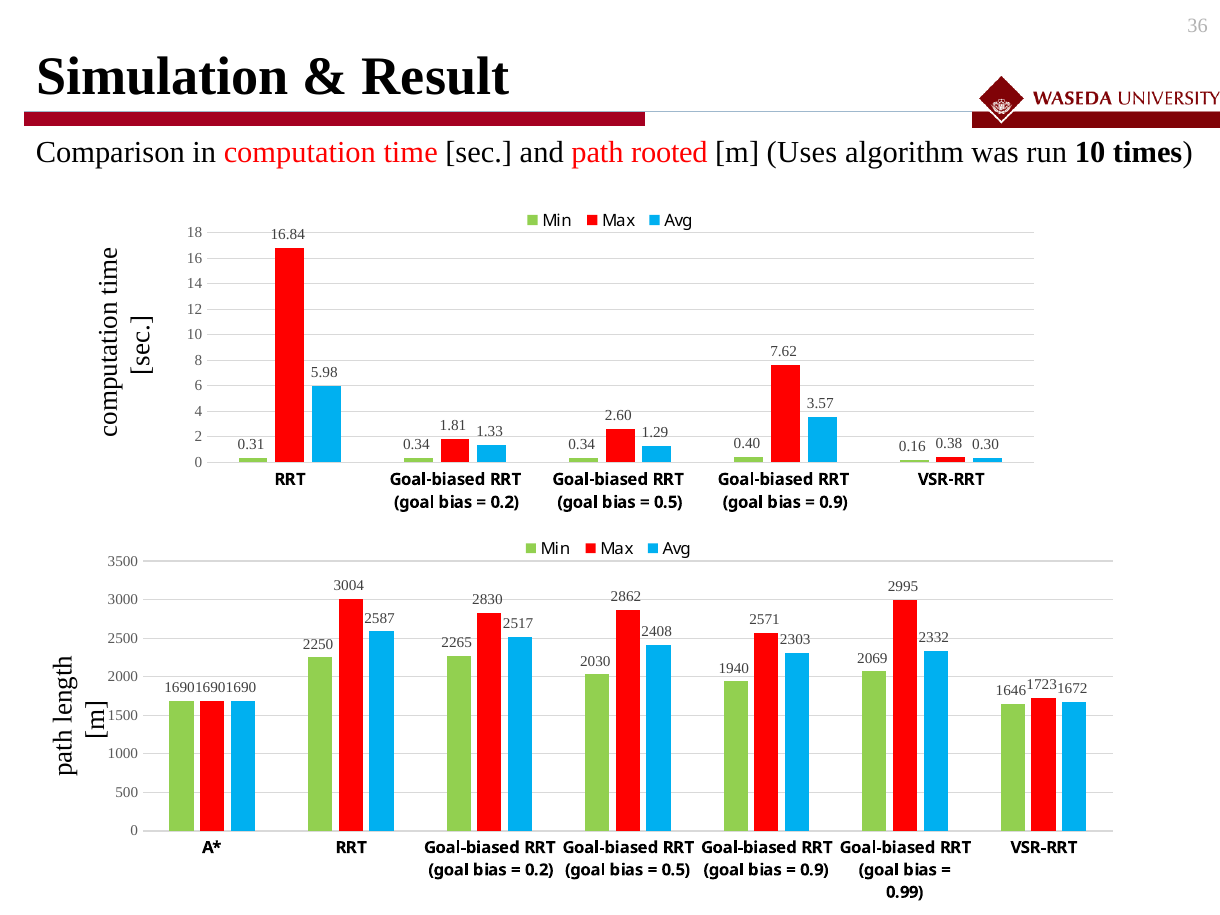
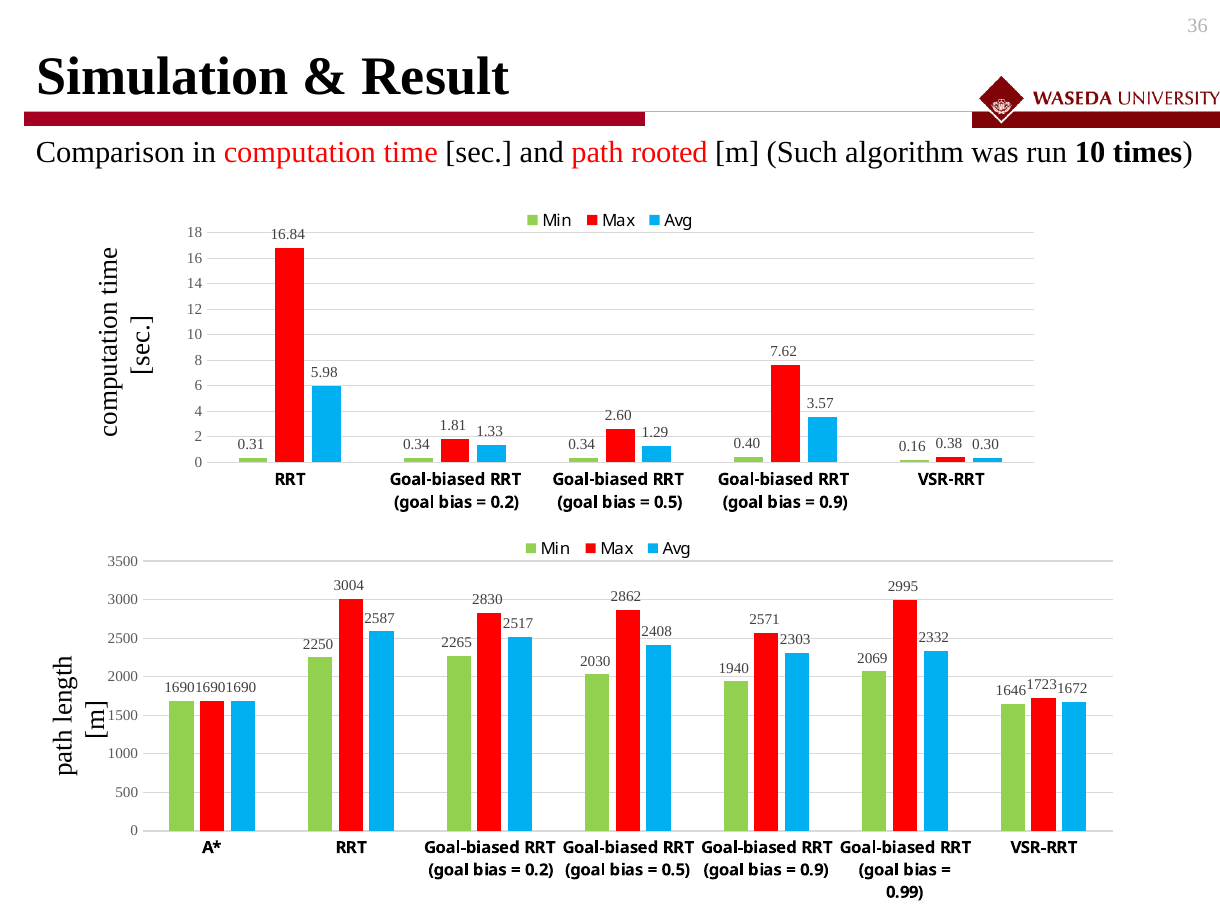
Uses: Uses -> Such
